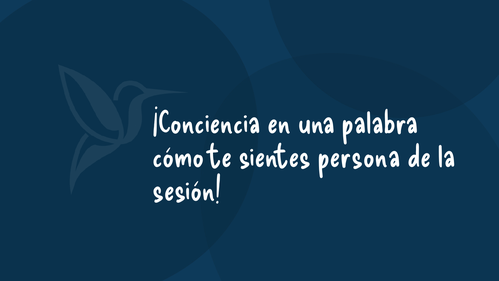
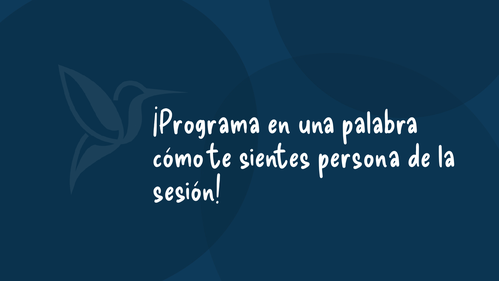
¡Conciencia: ¡Conciencia -> ¡Programa
